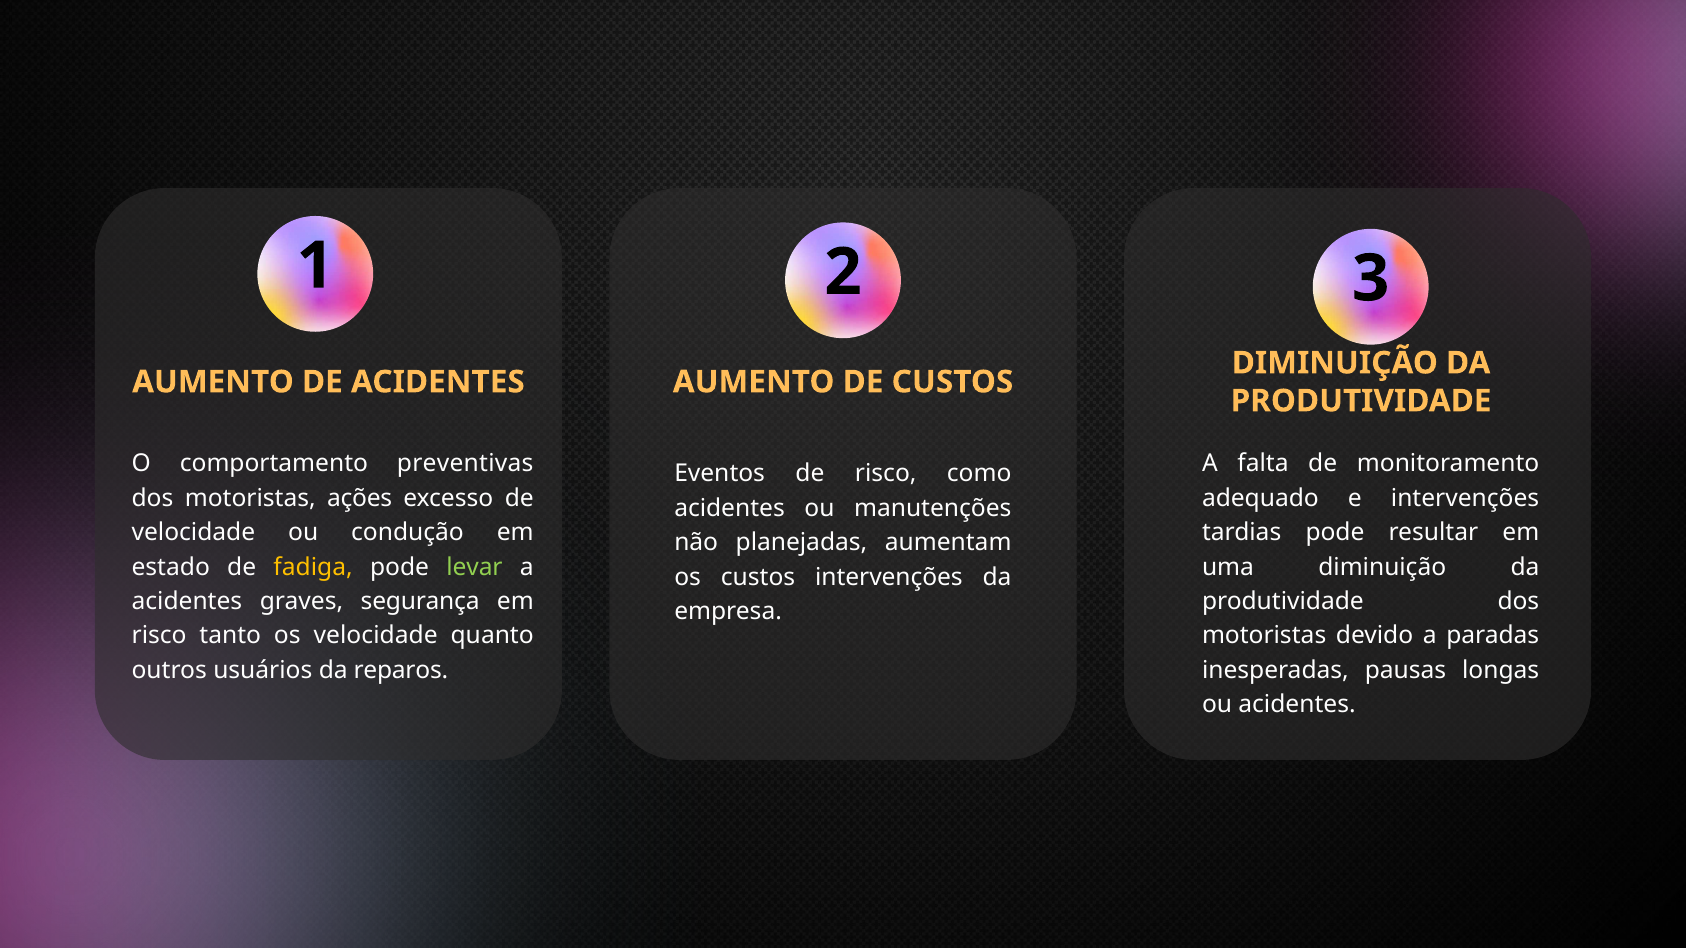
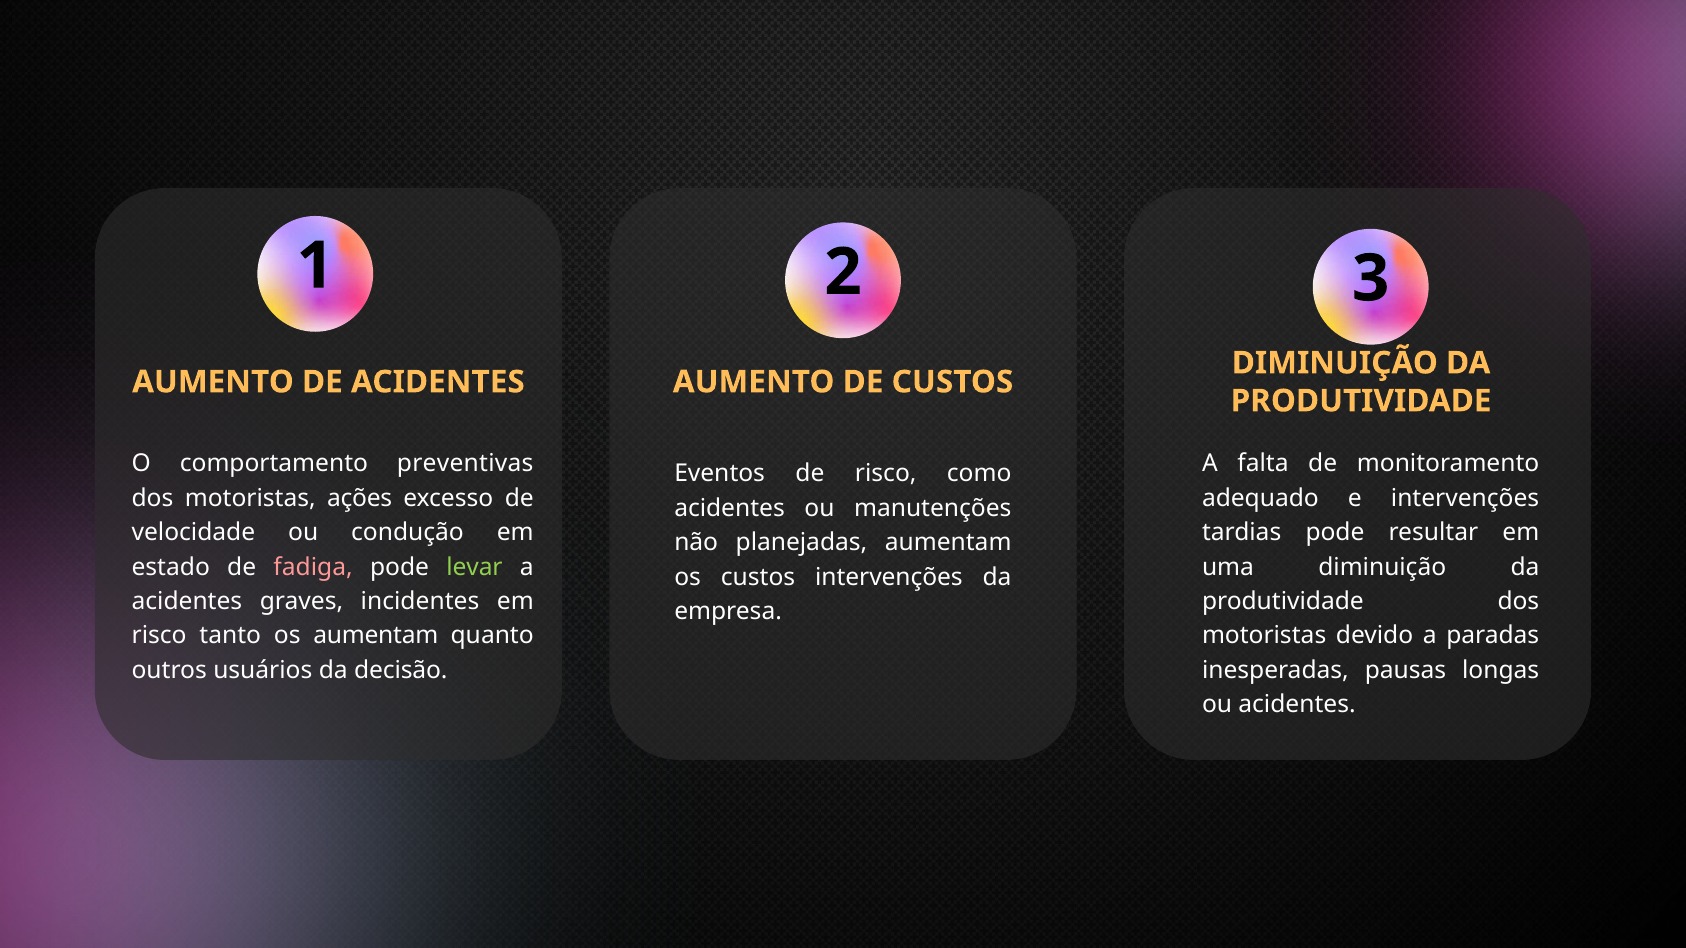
fadiga colour: yellow -> pink
segurança: segurança -> incidentes
os velocidade: velocidade -> aumentam
reparos: reparos -> decisão
